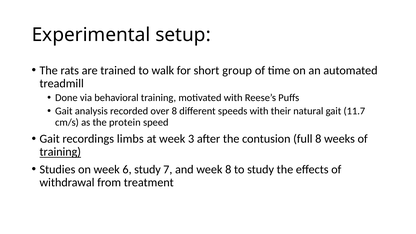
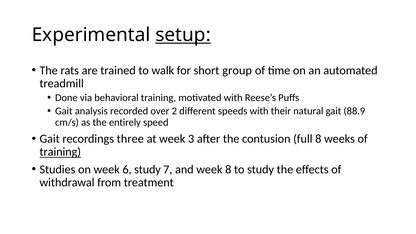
setup underline: none -> present
over 8: 8 -> 2
11.7: 11.7 -> 88.9
protein: protein -> entirely
limbs: limbs -> three
